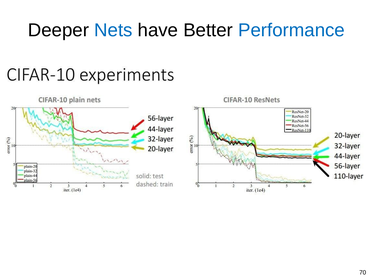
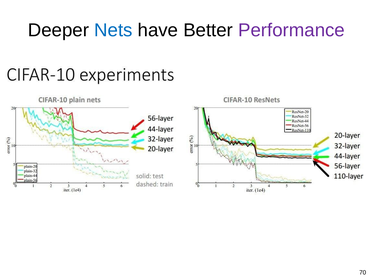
Performance colour: blue -> purple
